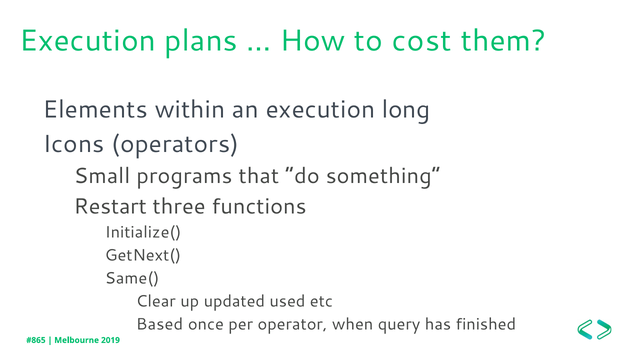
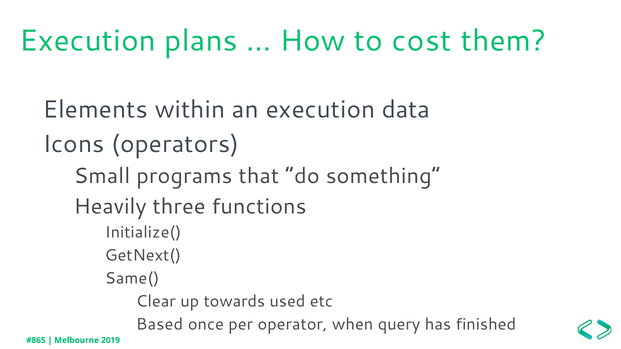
long: long -> data
Restart: Restart -> Heavily
updated: updated -> towards
